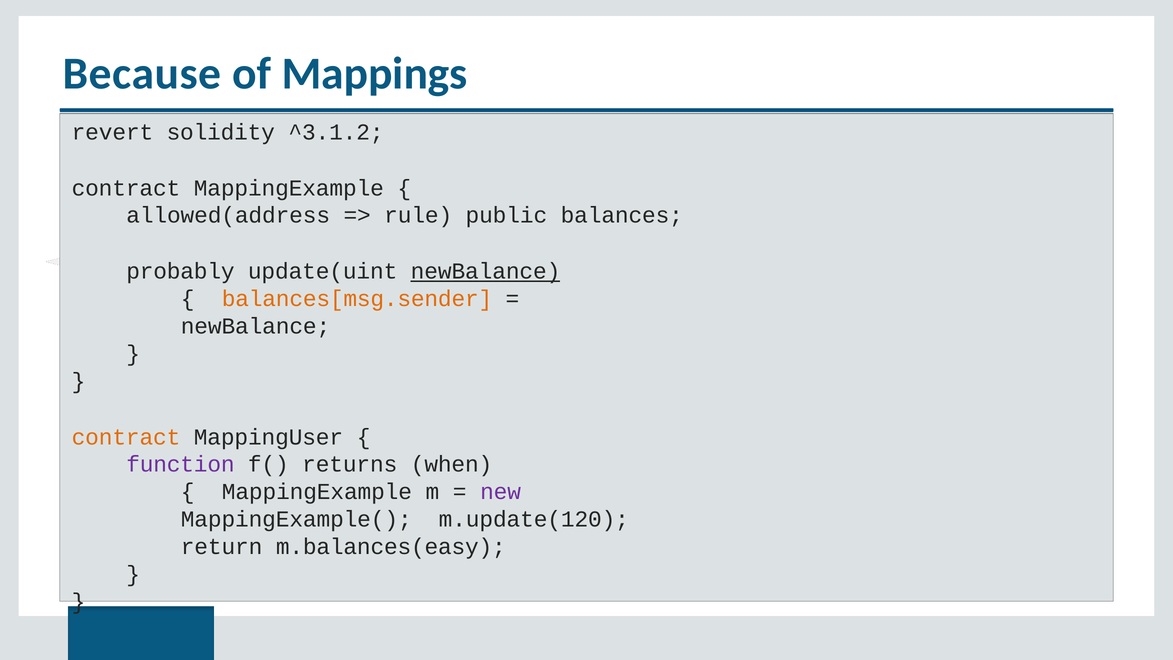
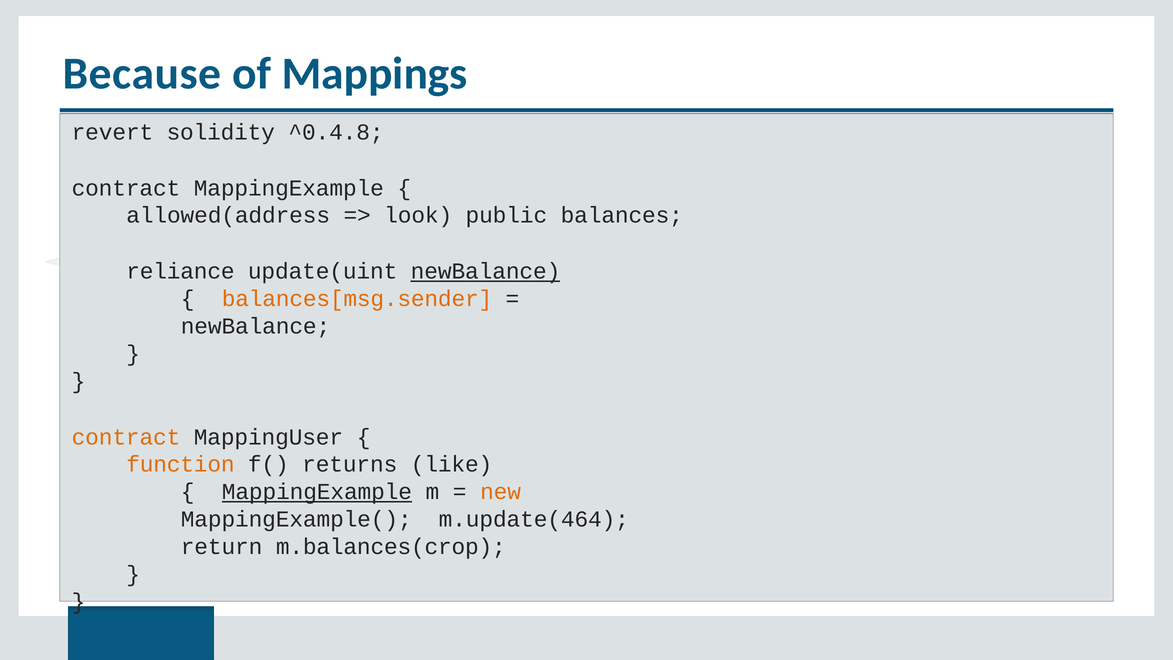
^3.1.2: ^3.1.2 -> ^0.4.8
rule: rule -> look
probably: probably -> reliance
function colour: purple -> orange
when: when -> like
MappingExample at (317, 492) underline: none -> present
new colour: purple -> orange
m.update(120: m.update(120 -> m.update(464
m.balances(easy: m.balances(easy -> m.balances(crop
